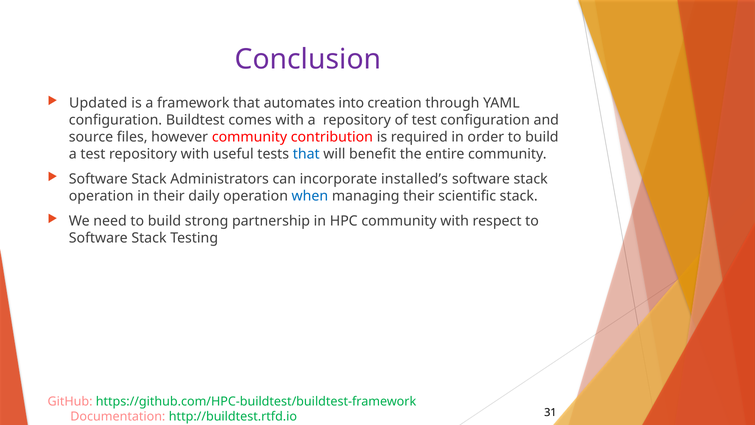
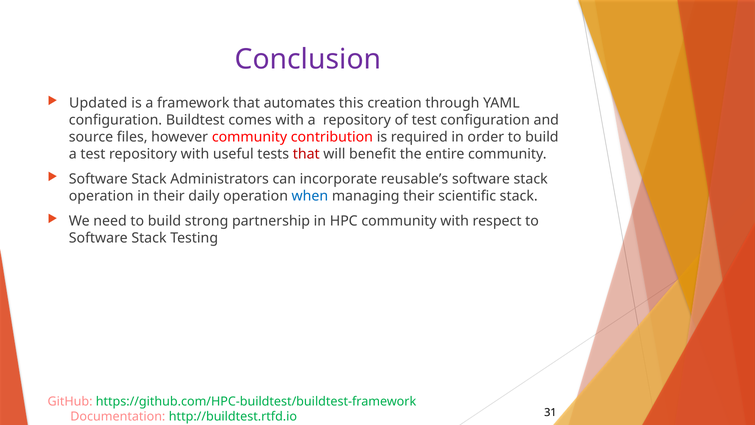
into: into -> this
that at (306, 154) colour: blue -> red
installed’s: installed’s -> reusable’s
